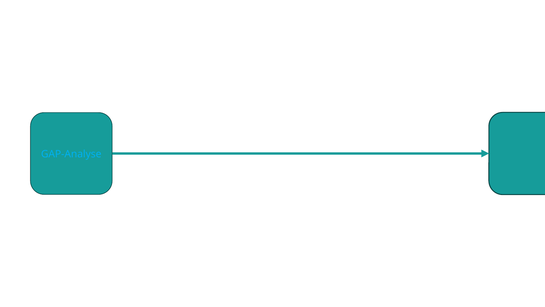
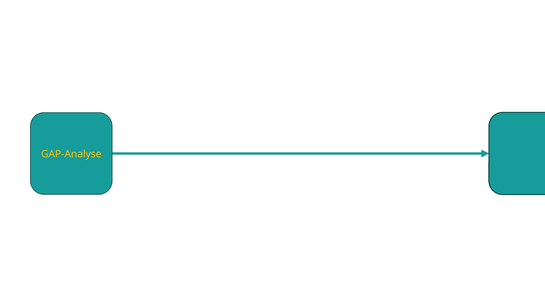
GAP-Analyse colour: light blue -> yellow
